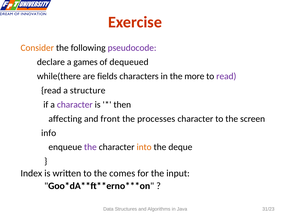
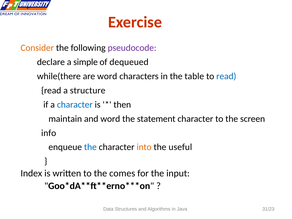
games: games -> simple
are fields: fields -> word
more: more -> table
read at (226, 76) colour: purple -> blue
character at (75, 105) colour: purple -> blue
affecting: affecting -> maintain
and front: front -> word
processes: processes -> statement
the at (90, 147) colour: purple -> blue
deque: deque -> useful
